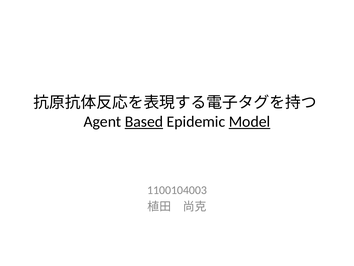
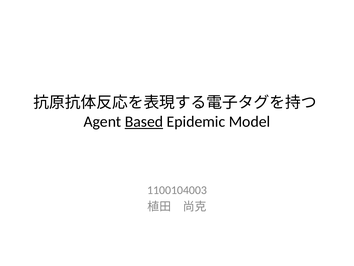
Model underline: present -> none
